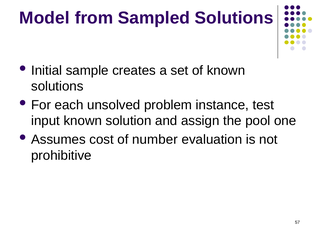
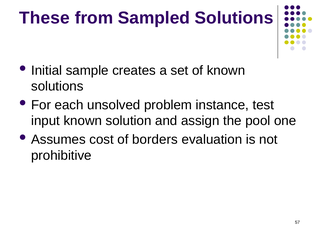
Model: Model -> These
number: number -> borders
